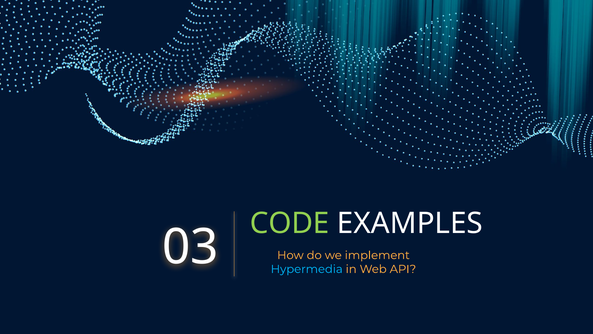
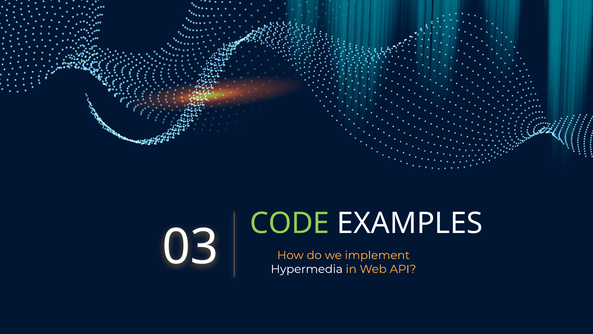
Hypermedia colour: light blue -> white
